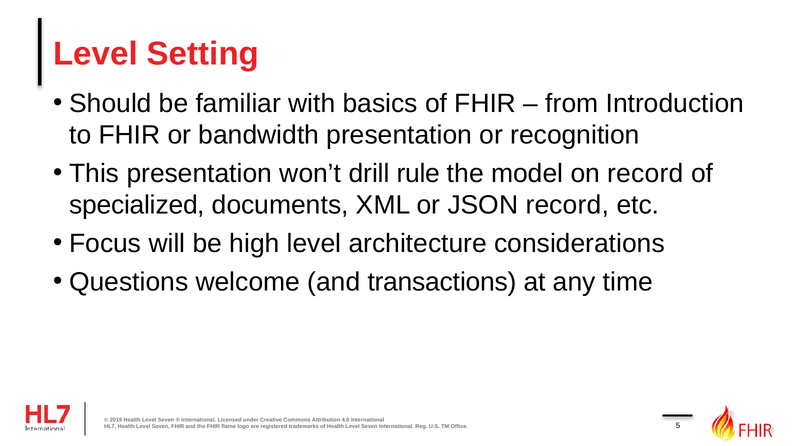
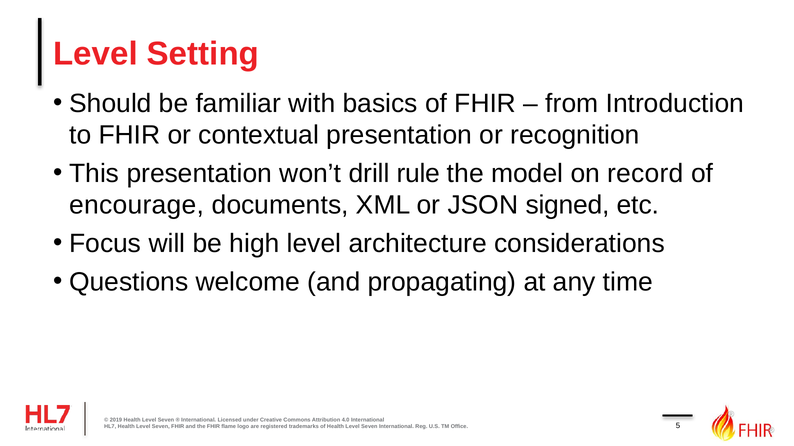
bandwidth: bandwidth -> contextual
specialized: specialized -> encourage
JSON record: record -> signed
transactions: transactions -> propagating
